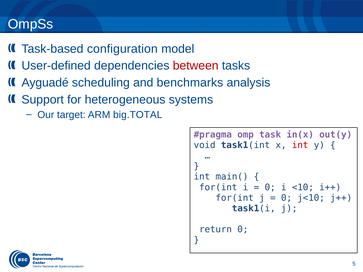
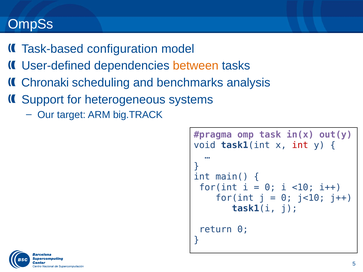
between colour: red -> orange
Ayguadé: Ayguadé -> Chronaki
big.TOTAL: big.TOTAL -> big.TRACK
